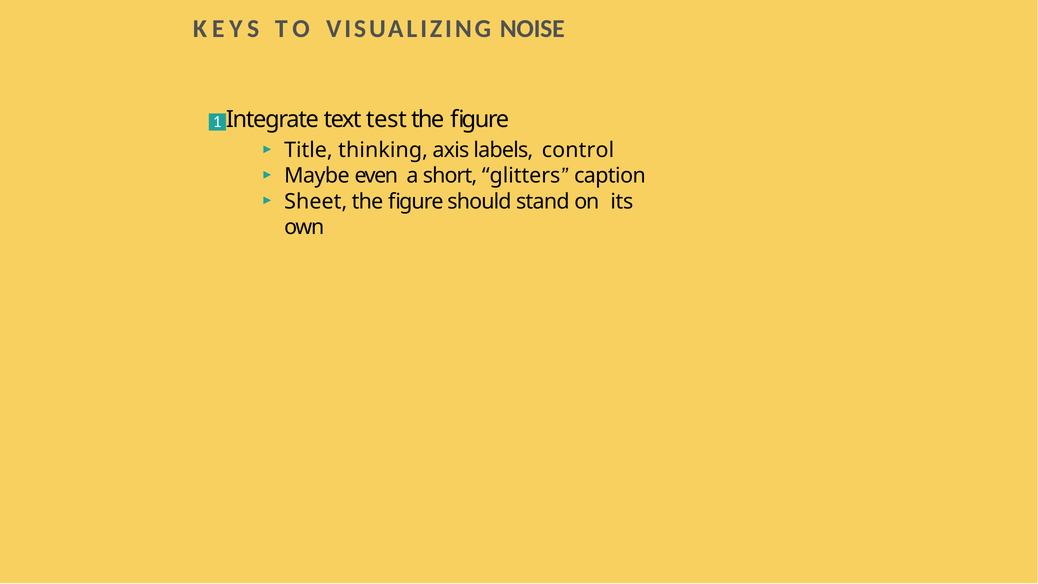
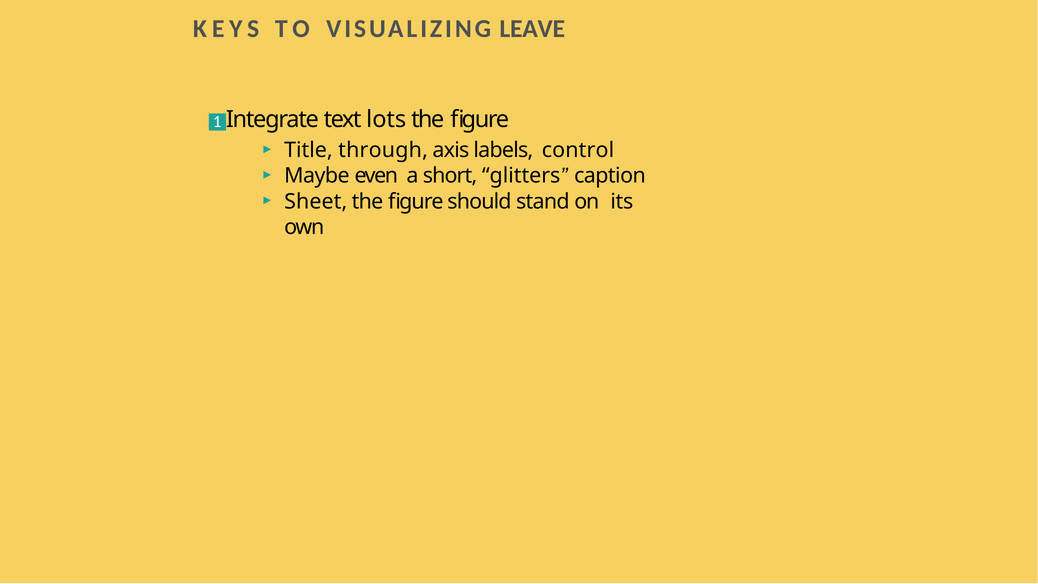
NOISE: NOISE -> LEAVE
test: test -> lots
thinking: thinking -> through
